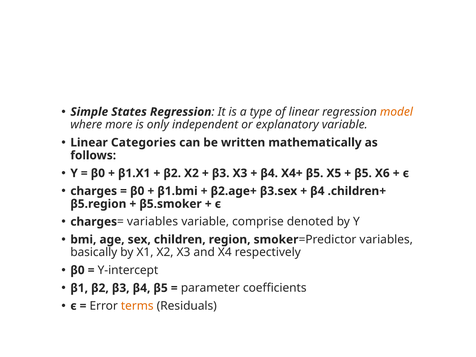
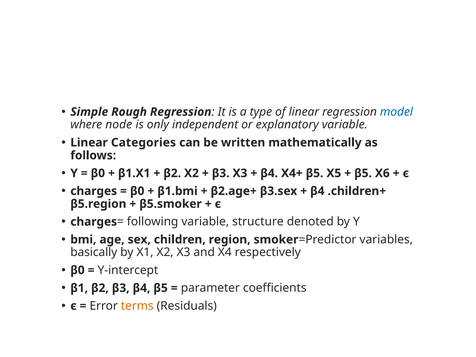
States: States -> Rough
model colour: orange -> blue
more: more -> node
variables at (153, 222): variables -> following
comprise: comprise -> structure
